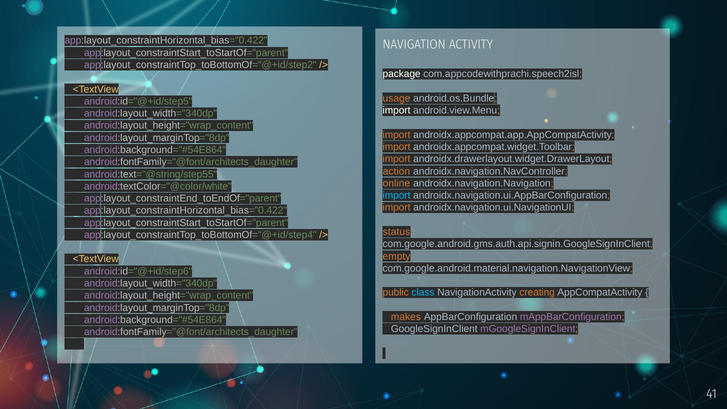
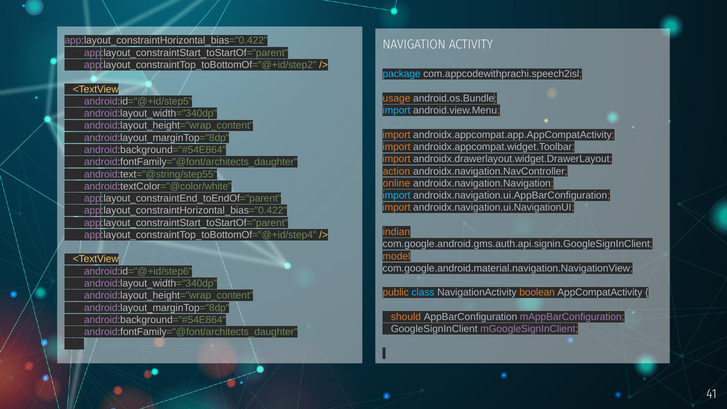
package colour: white -> light blue
import at (397, 111) colour: white -> light blue
status: status -> indian
empty: empty -> model
creating: creating -> boolean
makes: makes -> should
